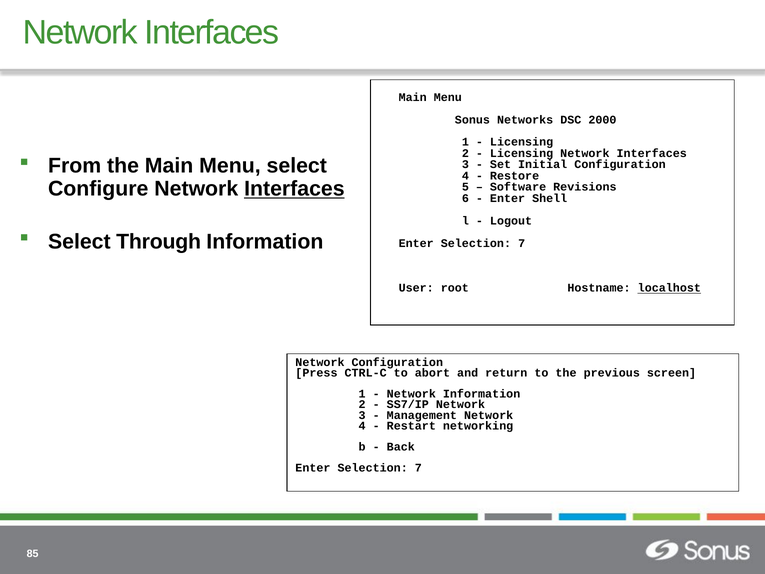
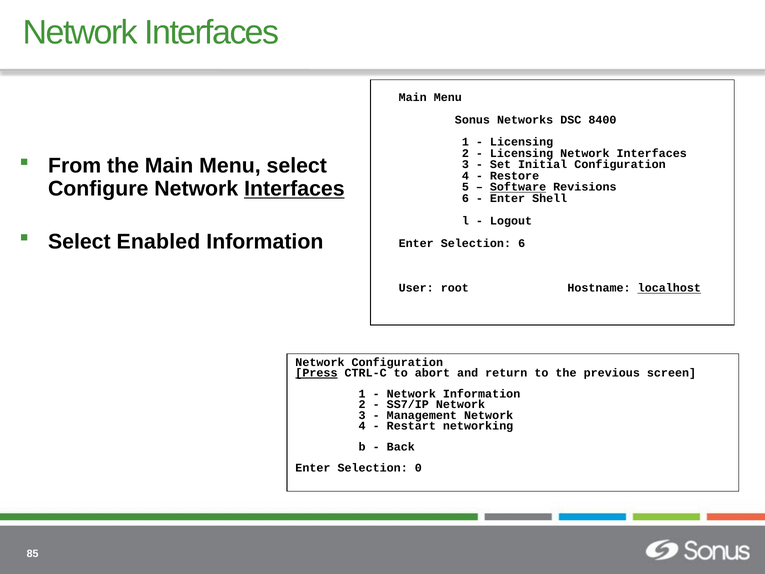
2000: 2000 -> 8400
Software underline: none -> present
Through: Through -> Enabled
7 at (522, 243): 7 -> 6
Press underline: none -> present
7 at (418, 468): 7 -> 0
